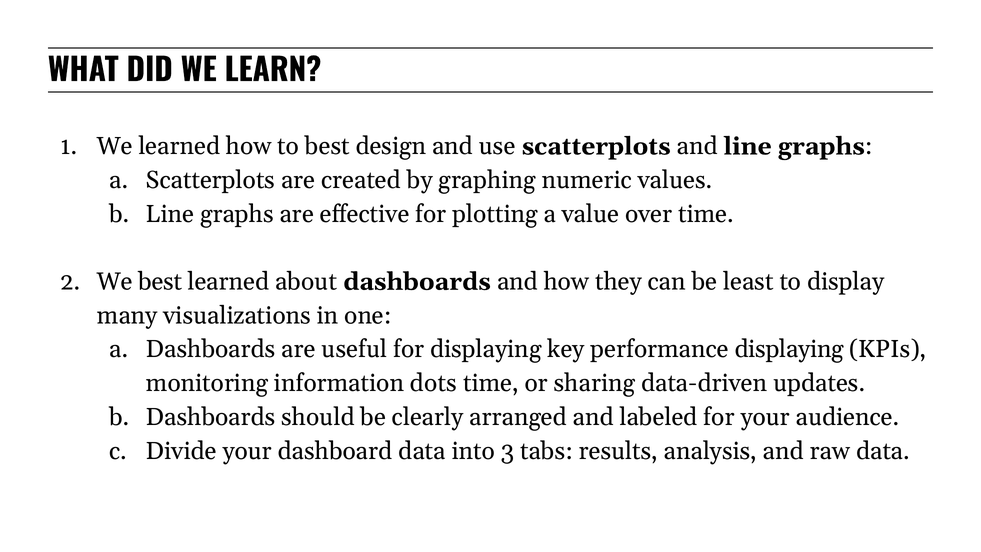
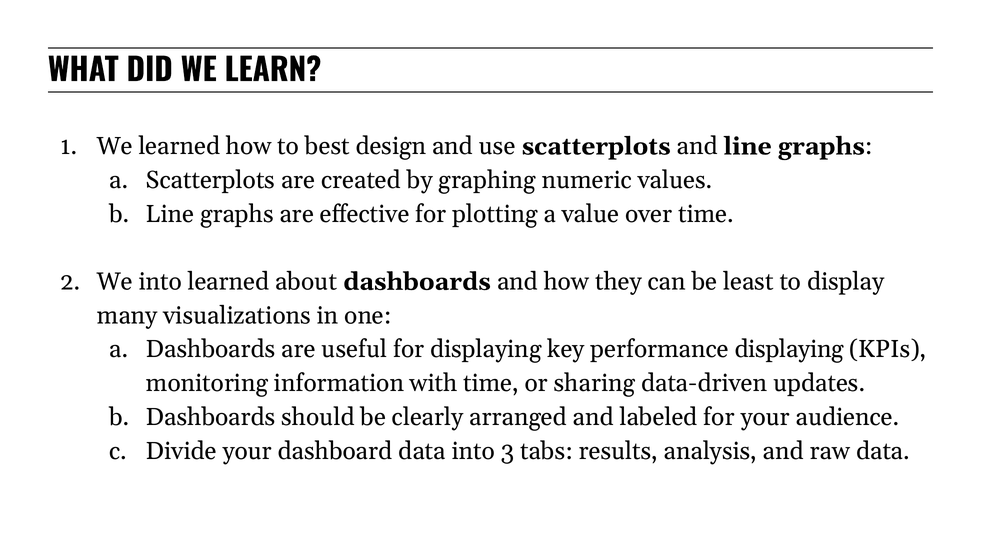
We best: best -> into
dots: dots -> with
